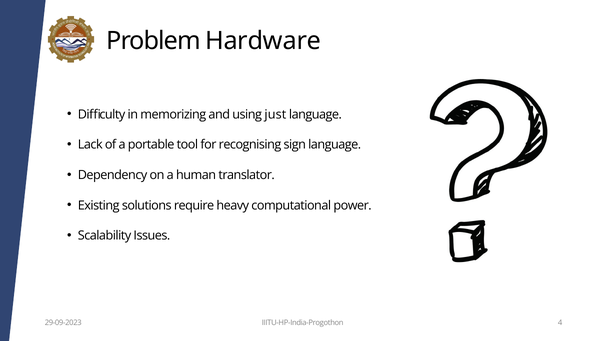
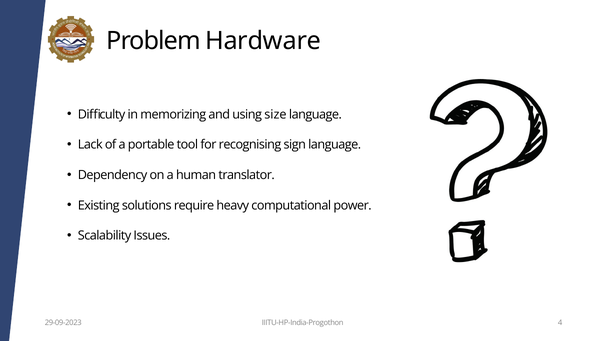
just: just -> size
